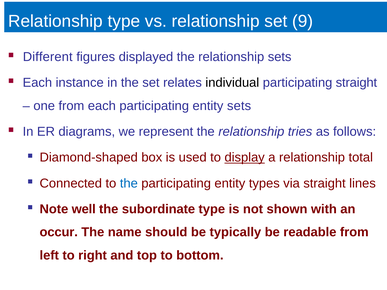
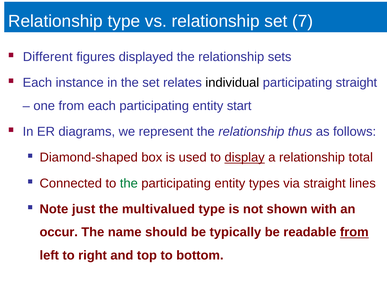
9: 9 -> 7
entity sets: sets -> start
tries: tries -> thus
the at (129, 183) colour: blue -> green
well: well -> just
subordinate: subordinate -> multivalued
from at (354, 232) underline: none -> present
